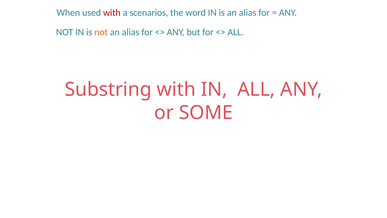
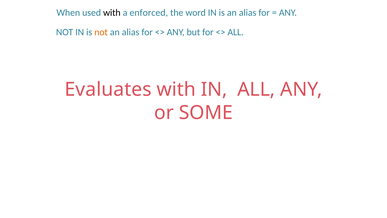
with at (112, 13) colour: red -> black
scenarios: scenarios -> enforced
Substring: Substring -> Evaluates
